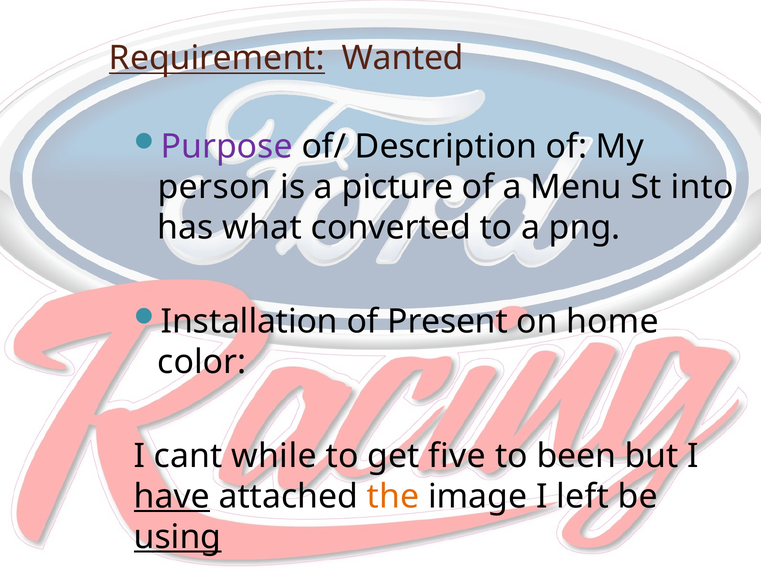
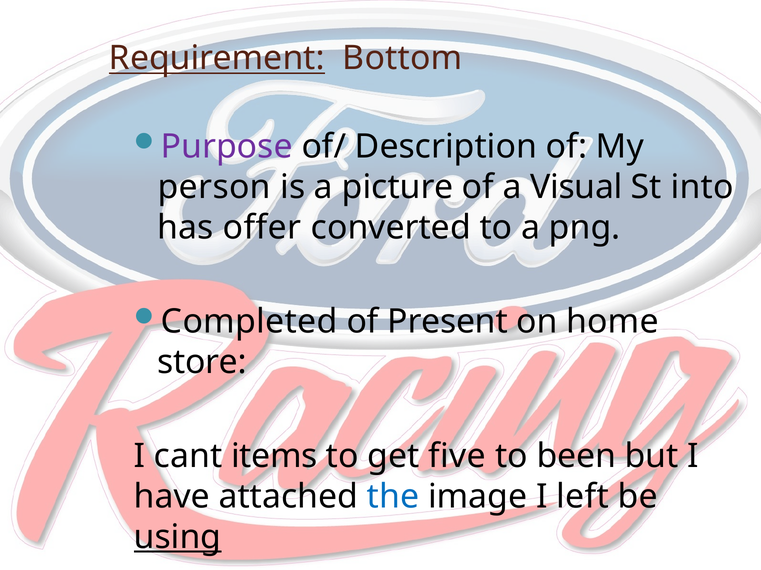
Wanted: Wanted -> Bottom
Menu: Menu -> Visual
what: what -> offer
Installation: Installation -> Completed
color: color -> store
while: while -> items
have underline: present -> none
the colour: orange -> blue
